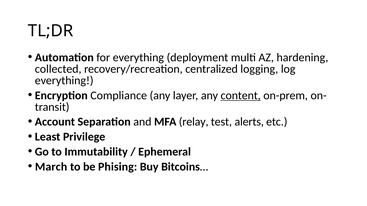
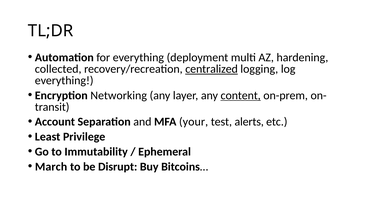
centralized underline: none -> present
Compliance: Compliance -> Networking
relay: relay -> your
Phising: Phising -> Disrupt
